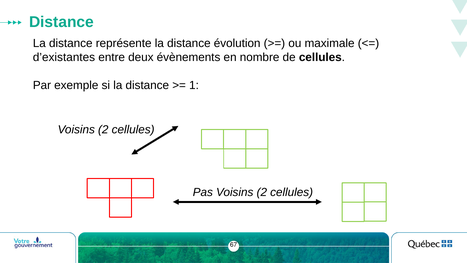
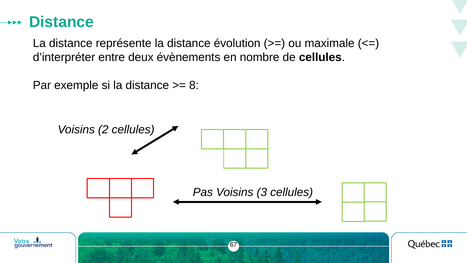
d’existantes: d’existantes -> d’interpréter
1: 1 -> 8
Pas Voisins 2: 2 -> 3
